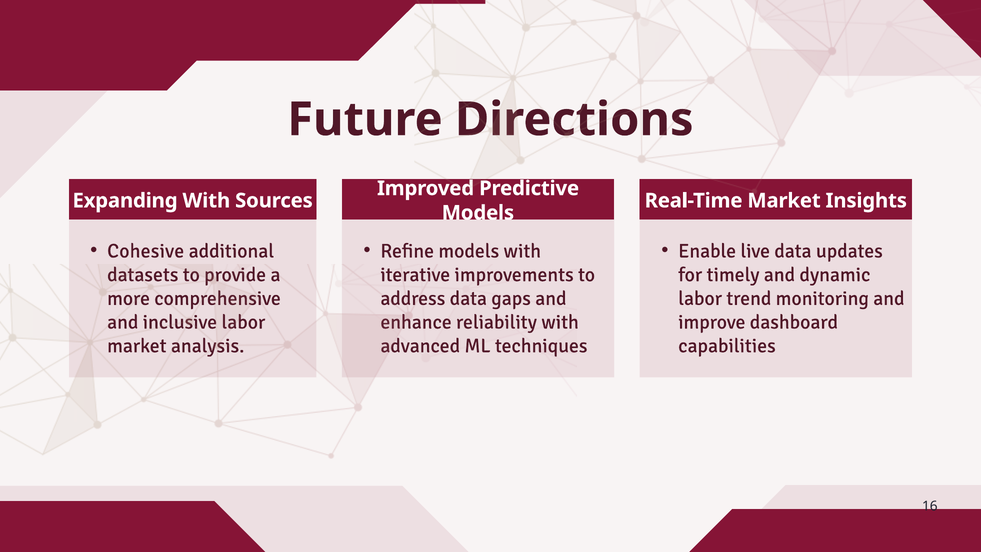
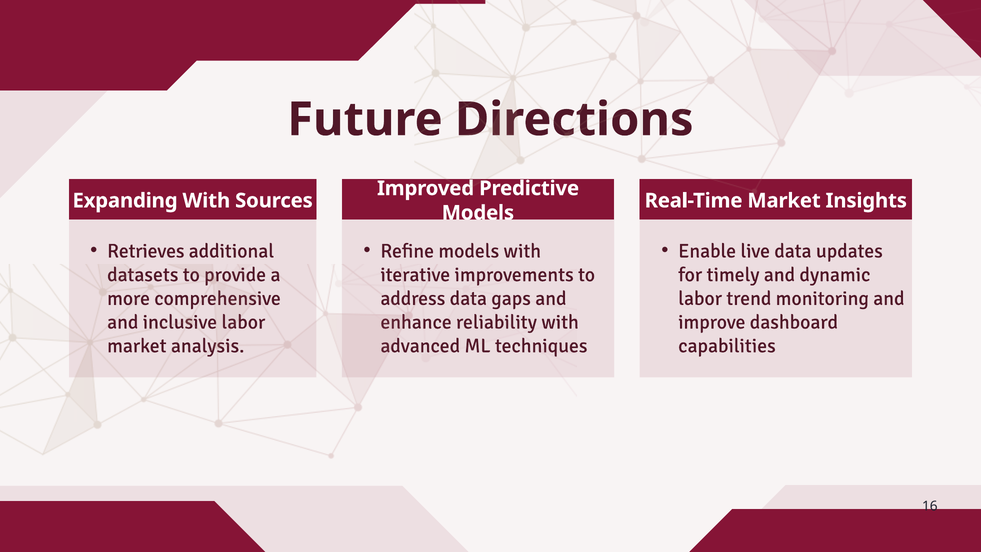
Cohesive: Cohesive -> Retrieves
